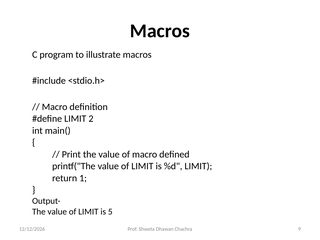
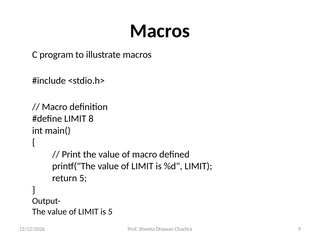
2: 2 -> 8
return 1: 1 -> 5
